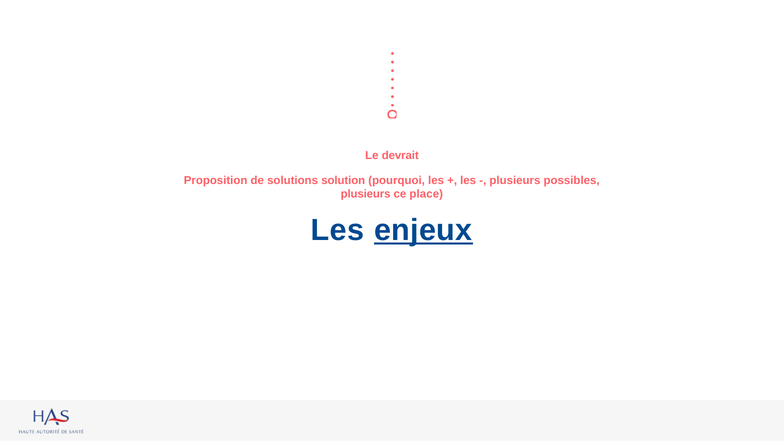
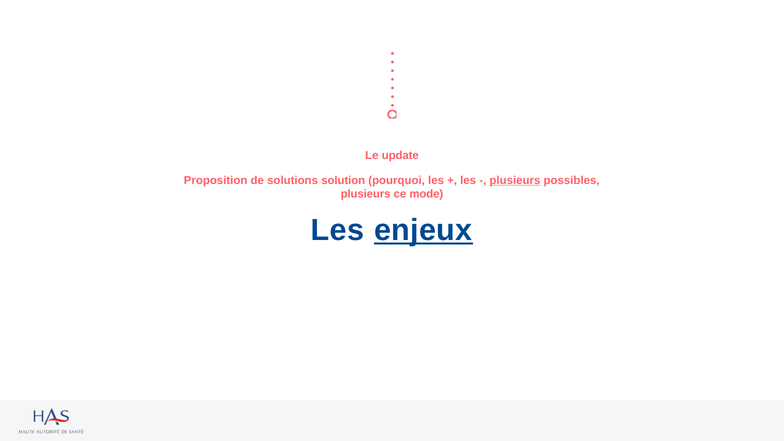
devrait: devrait -> update
plusieurs at (515, 180) underline: none -> present
place: place -> mode
